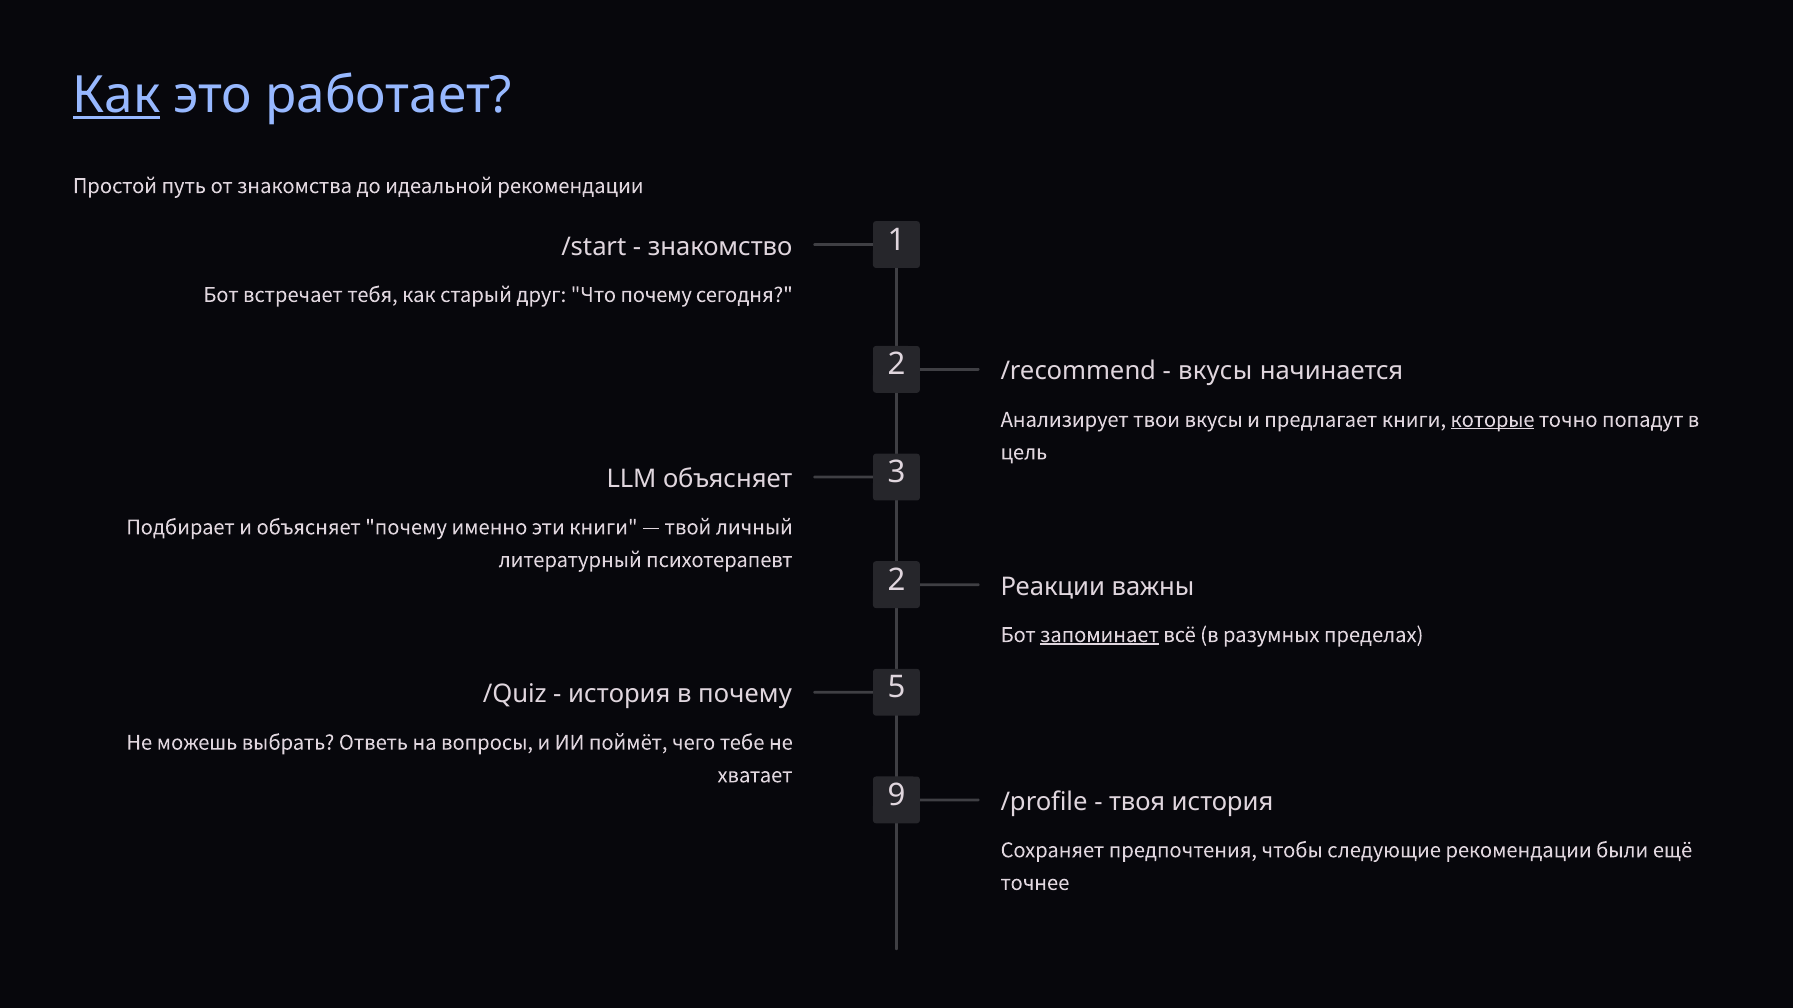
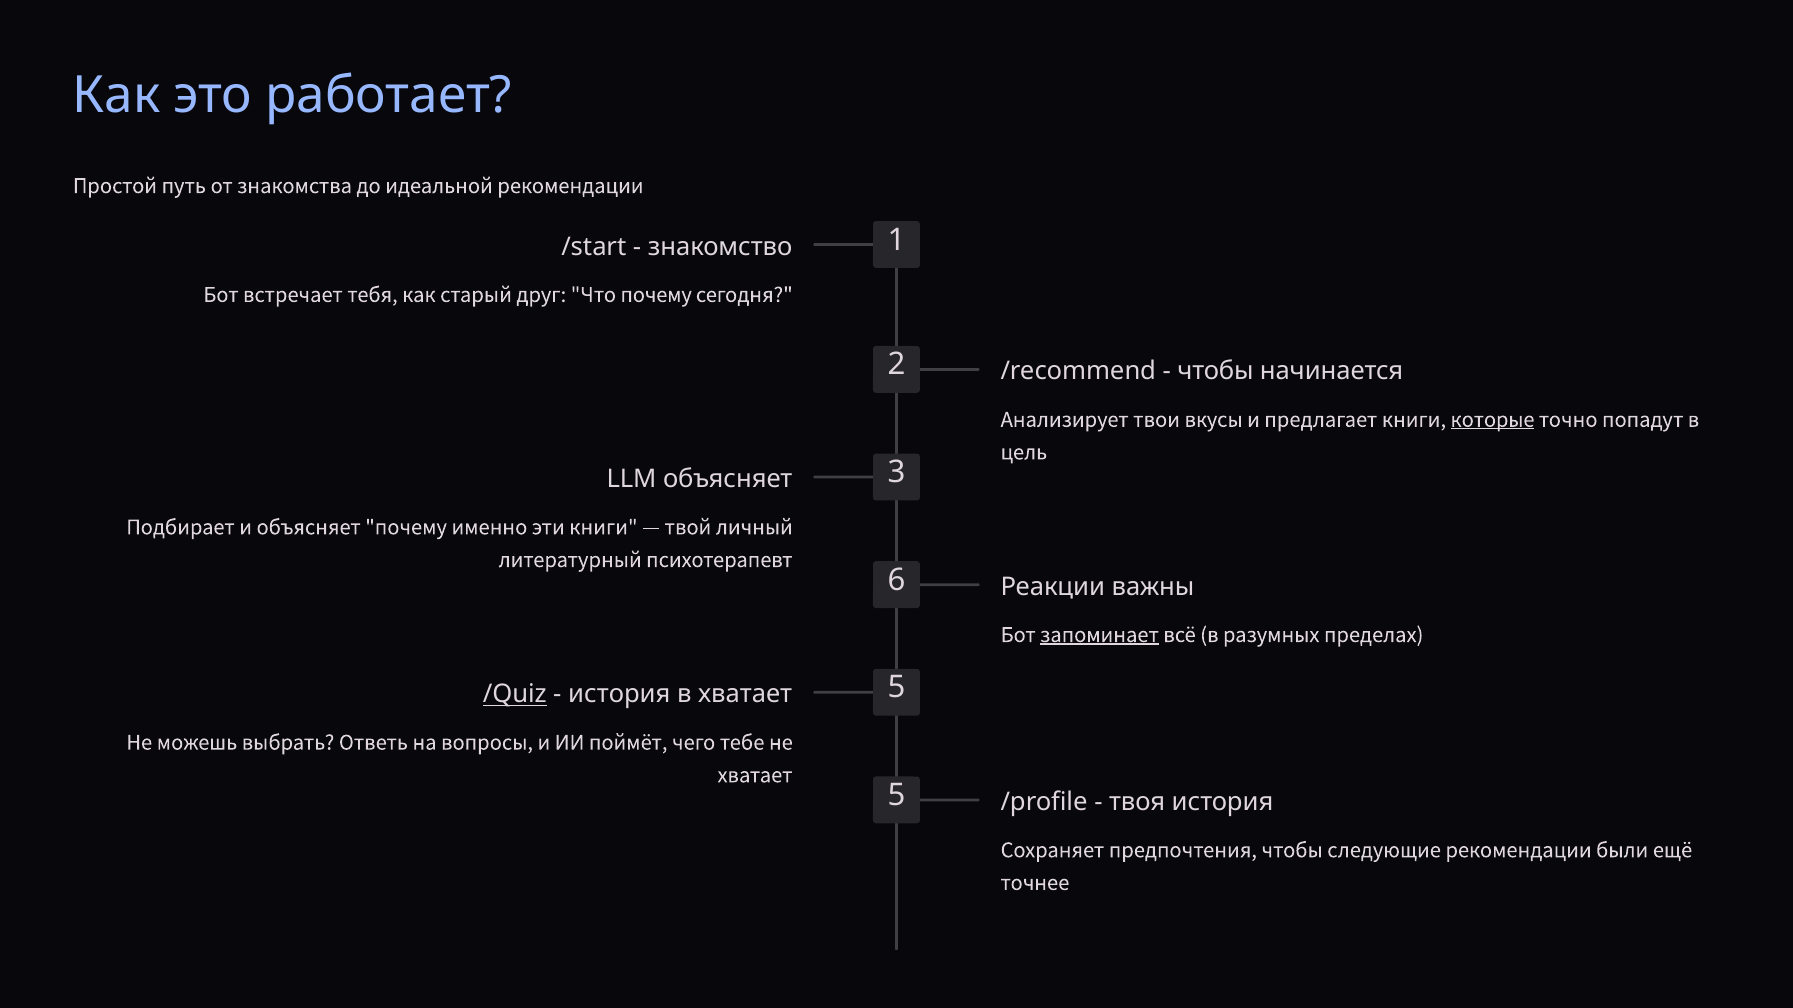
Как at (117, 95) underline: present -> none
вкусы at (1215, 372): вкусы -> чтобы
психотерапевт 2: 2 -> 6
/Quiz underline: none -> present
в почему: почему -> хватает
хватает 9: 9 -> 5
